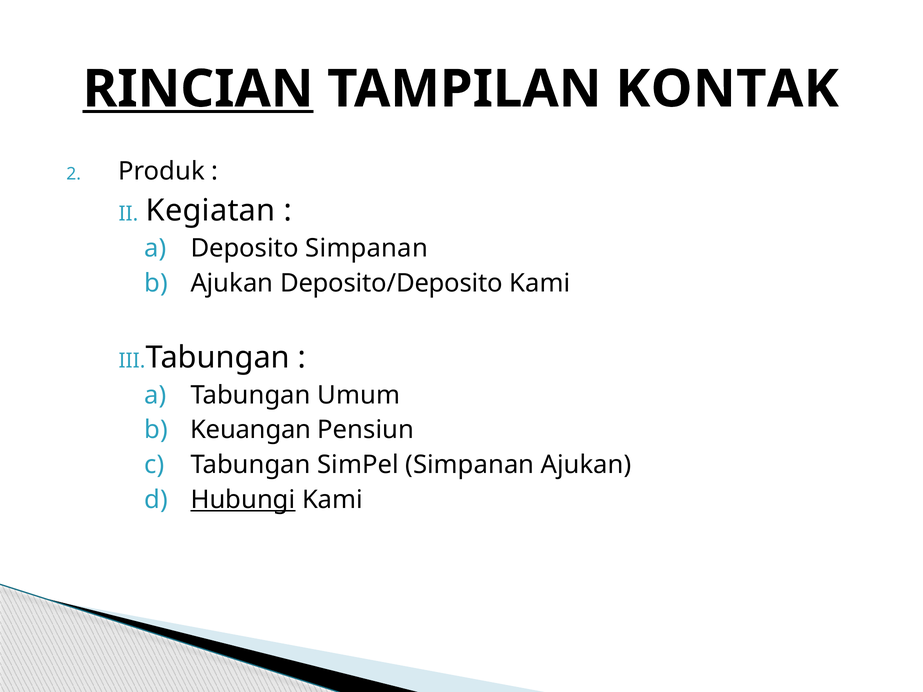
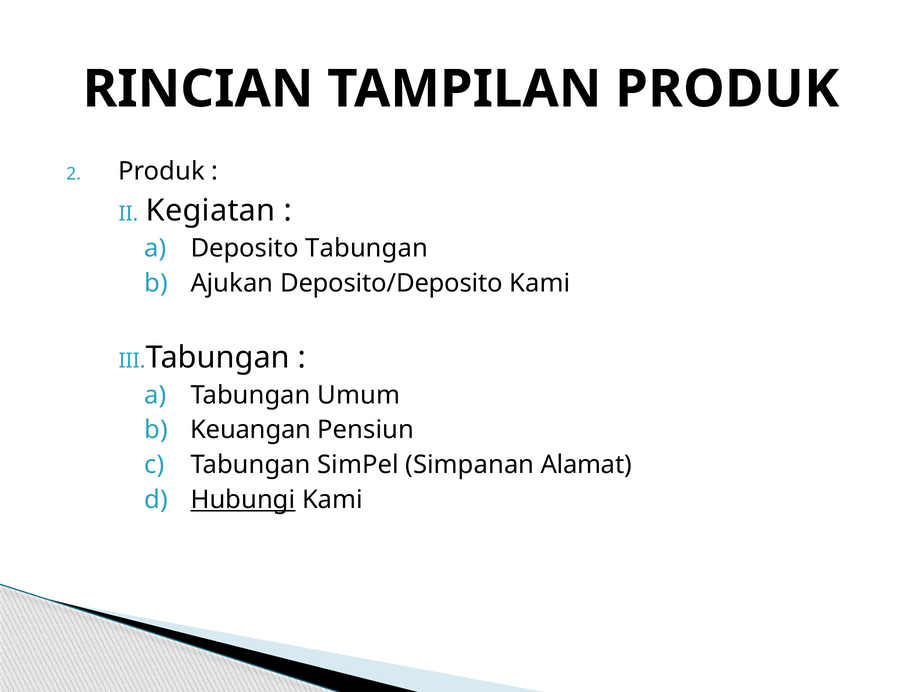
RINCIAN underline: present -> none
TAMPILAN KONTAK: KONTAK -> PRODUK
Deposito Simpanan: Simpanan -> Tabungan
Simpanan Ajukan: Ajukan -> Alamat
